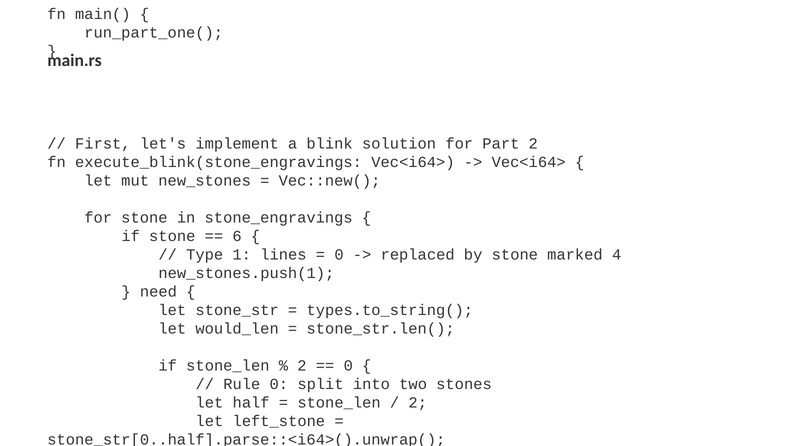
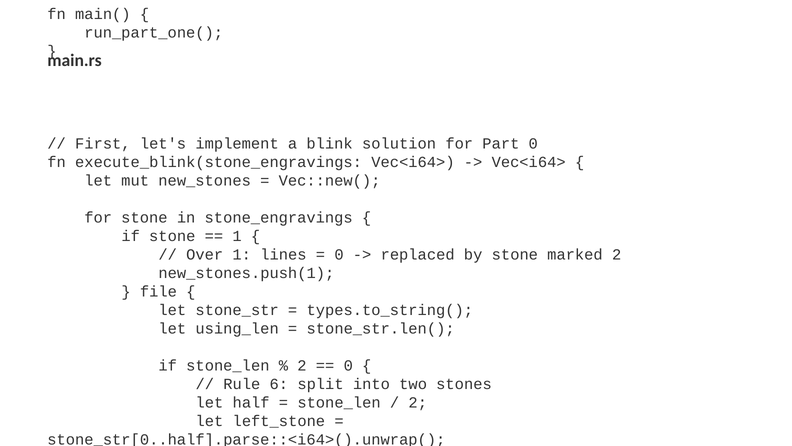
Part 2: 2 -> 0
6 at (237, 236): 6 -> 1
Type at (205, 254): Type -> Over
marked 4: 4 -> 2
need at (158, 291): need -> file
would_len: would_len -> using_len
Rule 0: 0 -> 6
